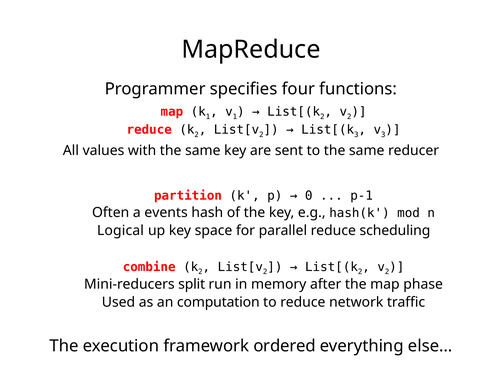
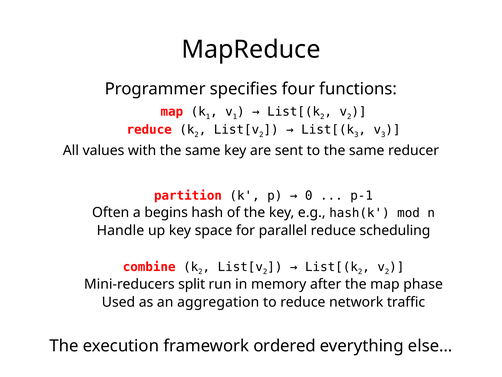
events: events -> begins
Logical: Logical -> Handle
computation: computation -> aggregation
